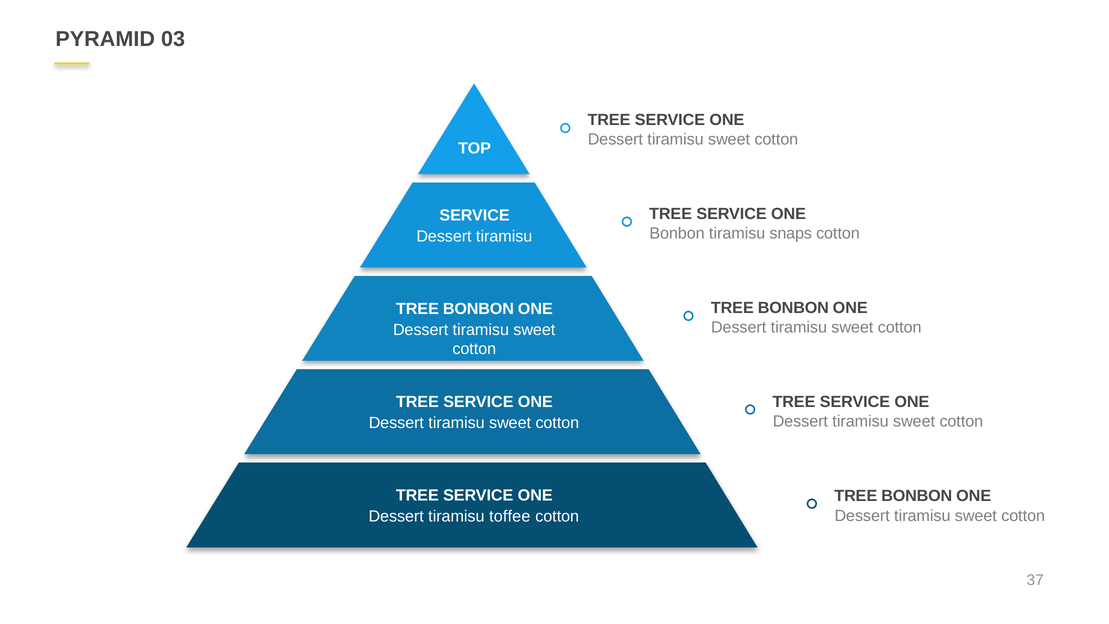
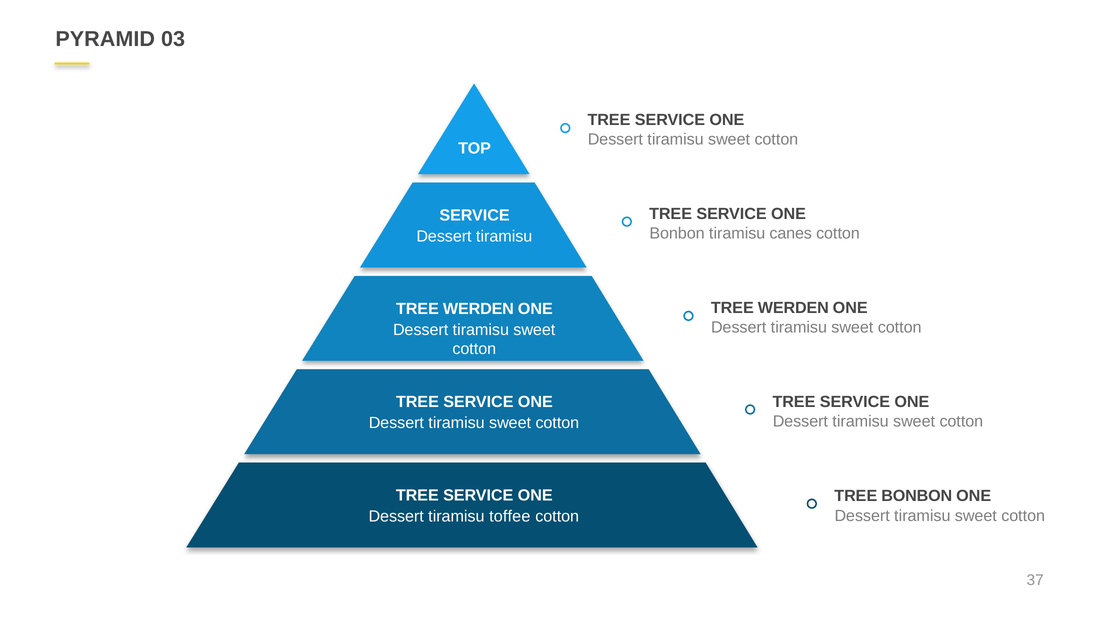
snaps: snaps -> canes
BONBON at (793, 308): BONBON -> WERDEN
BONBON at (478, 309): BONBON -> WERDEN
